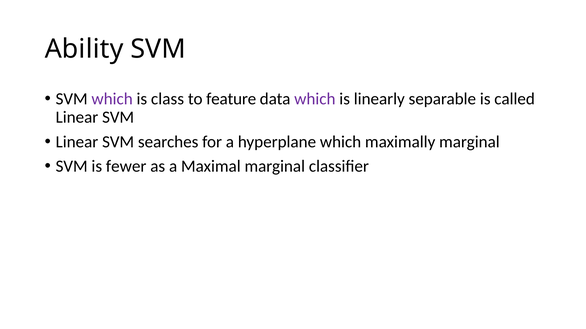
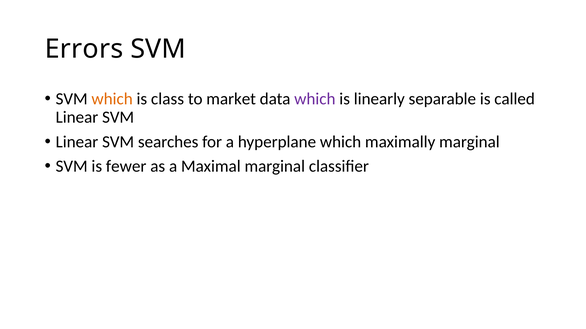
Ability: Ability -> Errors
which at (112, 99) colour: purple -> orange
feature: feature -> market
